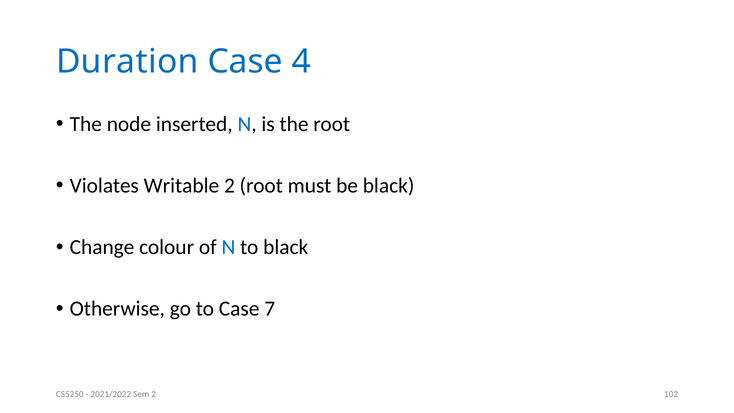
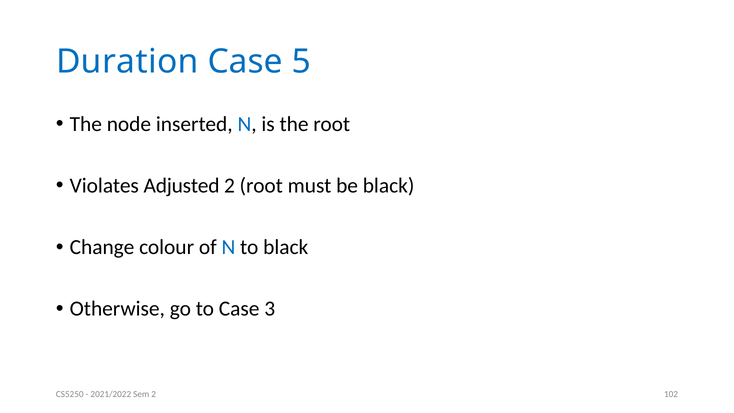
4: 4 -> 5
Writable: Writable -> Adjusted
7: 7 -> 3
